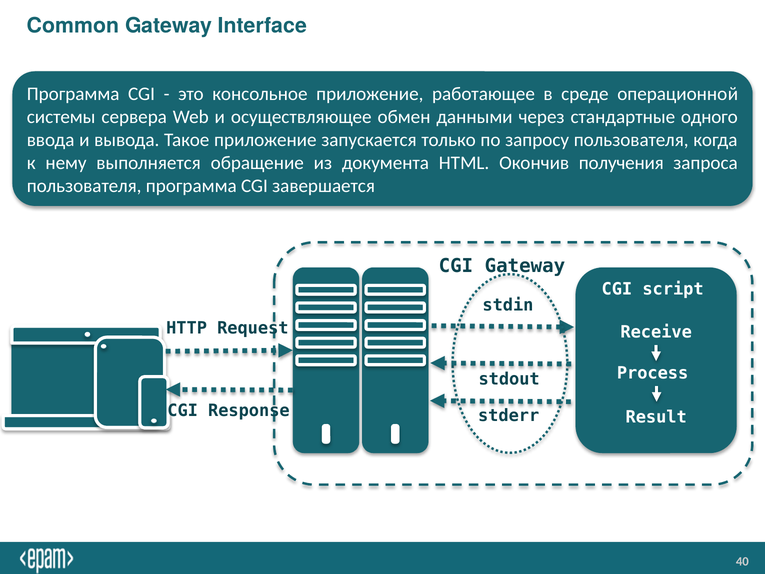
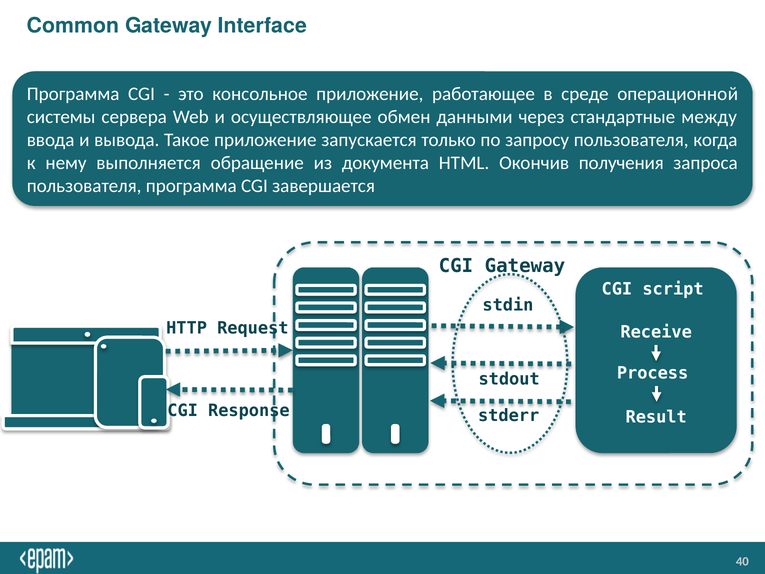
одного: одного -> между
